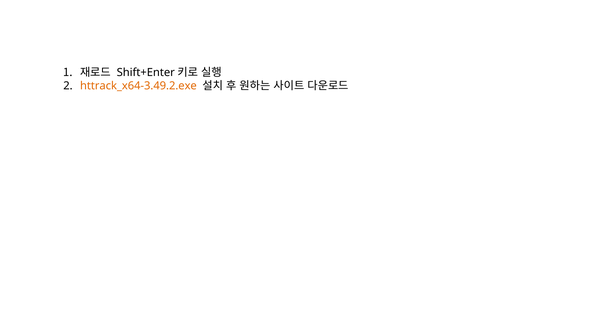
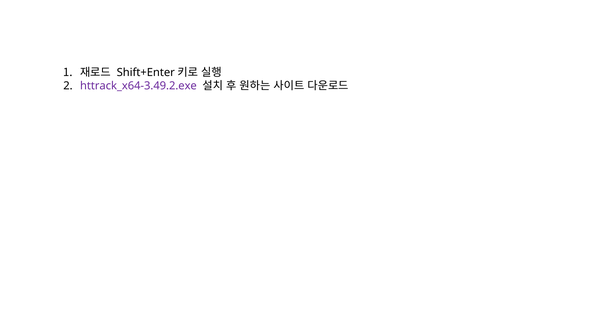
httrack_x64-3.49.2.exe colour: orange -> purple
